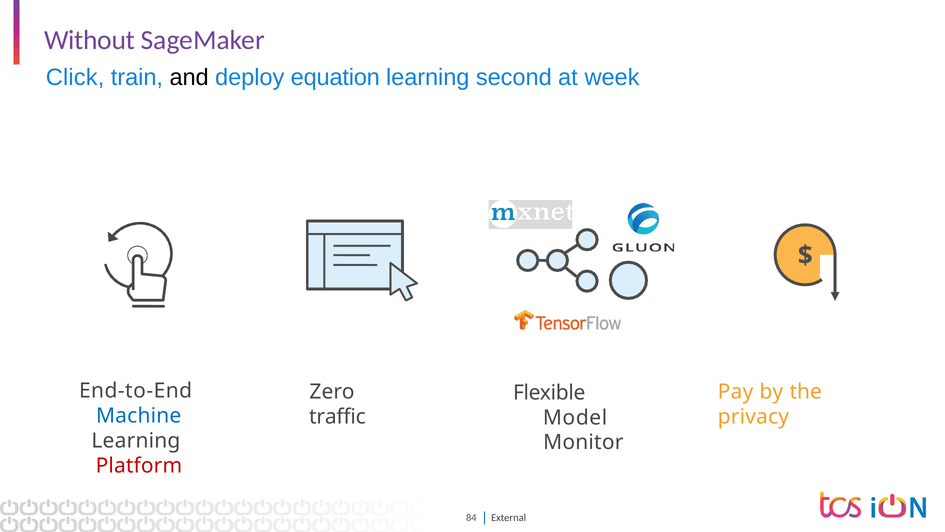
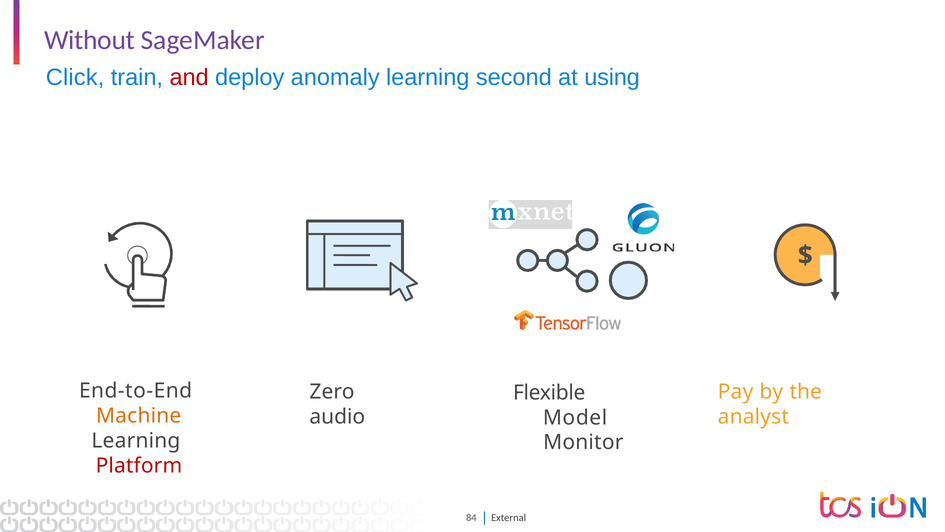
and colour: black -> red
equation: equation -> anomaly
week: week -> using
Machine colour: blue -> orange
traffic: traffic -> audio
privacy: privacy -> analyst
